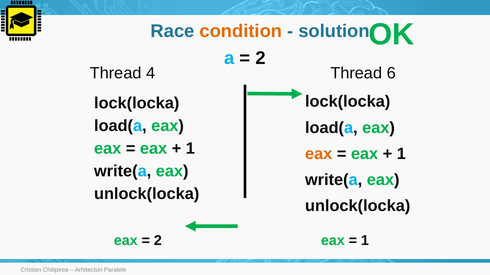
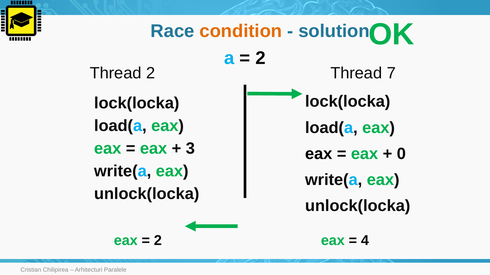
Thread 4: 4 -> 2
6: 6 -> 7
1 at (190, 149): 1 -> 3
eax at (319, 154) colour: orange -> black
1 at (401, 154): 1 -> 0
1 at (365, 241): 1 -> 4
